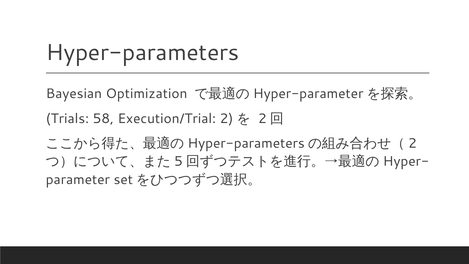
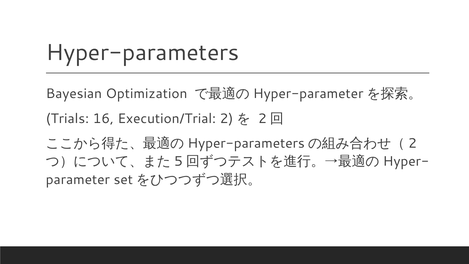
58: 58 -> 16
